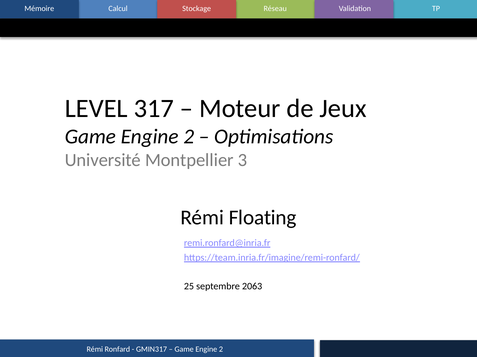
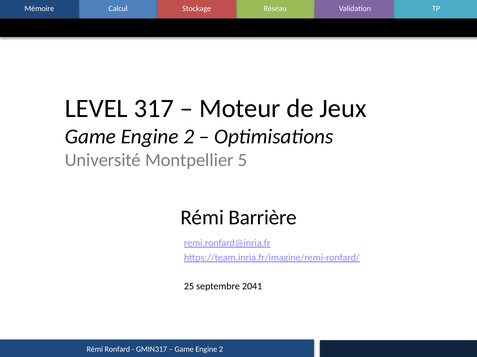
3: 3 -> 5
Floating: Floating -> Barrière
2063: 2063 -> 2041
